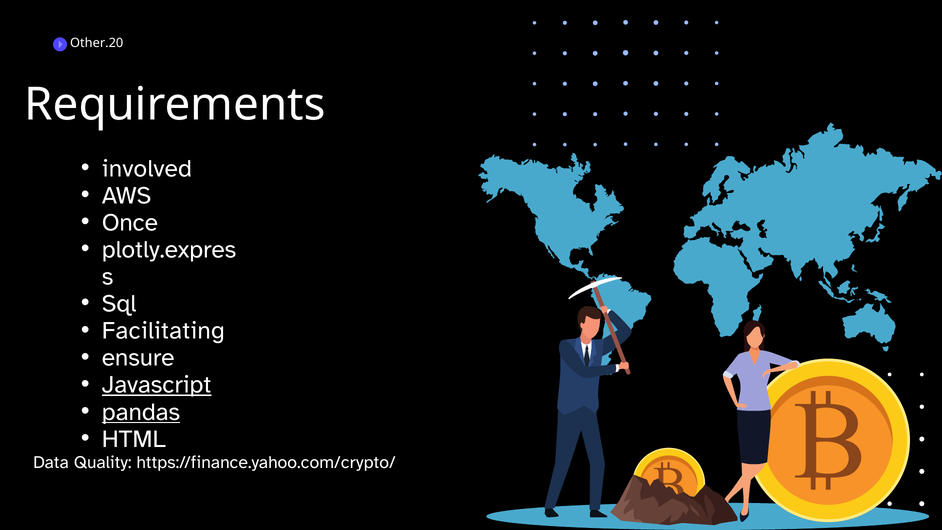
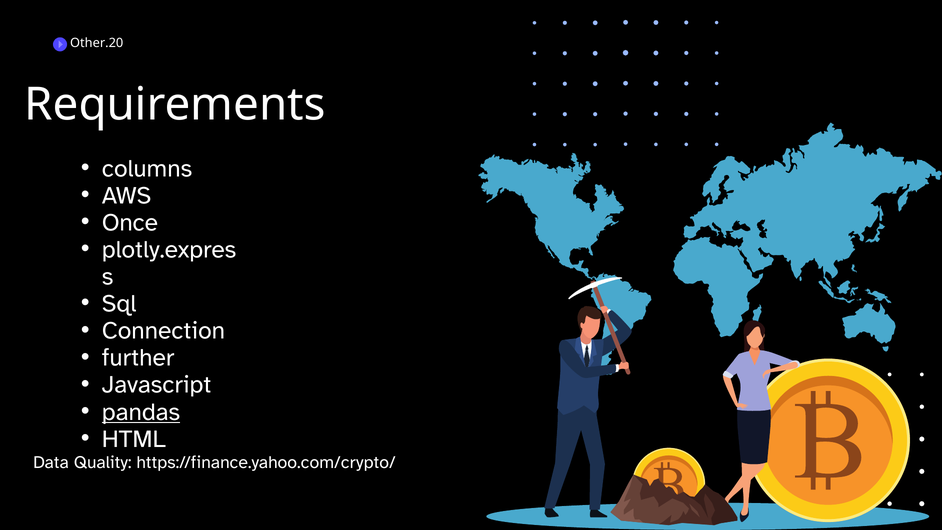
involved: involved -> columns
Facilitating: Facilitating -> Connection
ensure: ensure -> further
Javascript underline: present -> none
